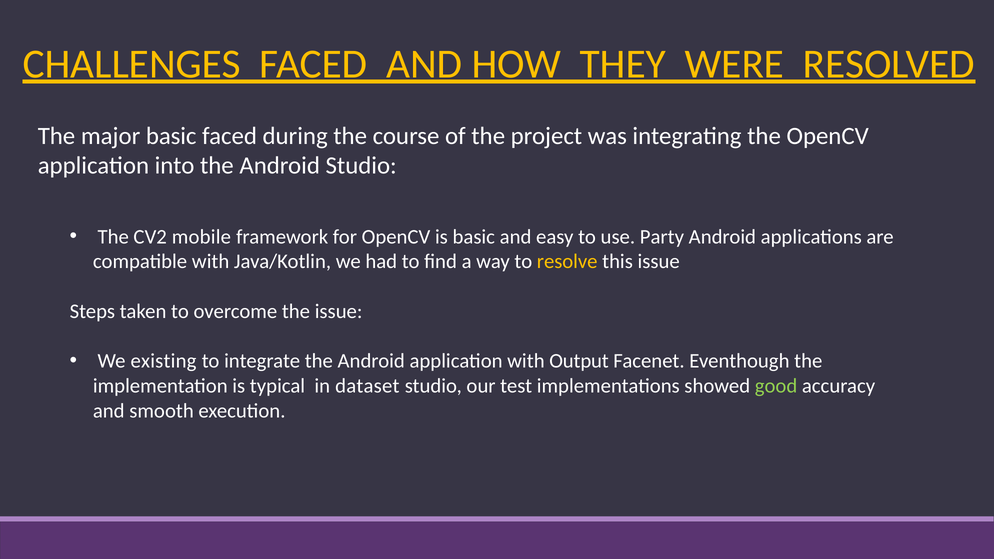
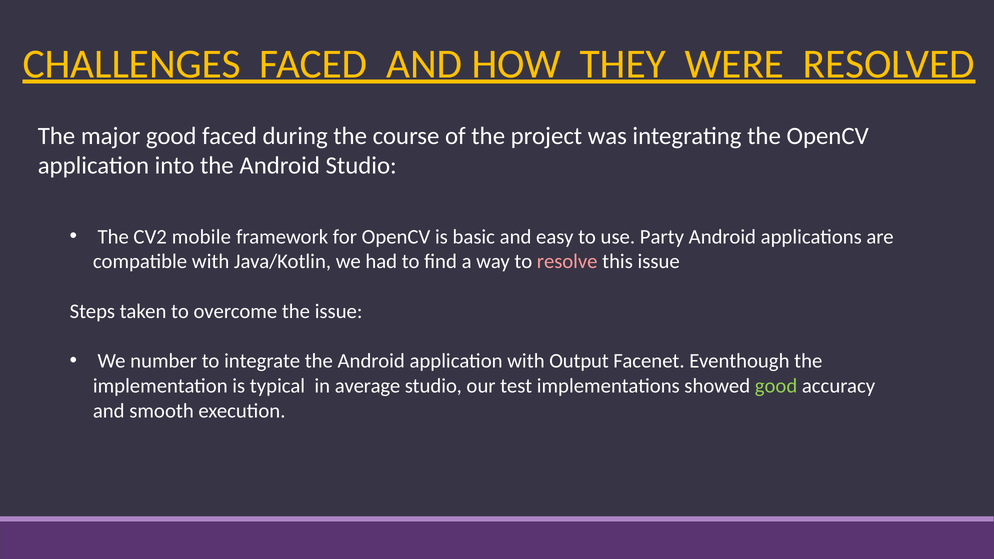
major basic: basic -> good
resolve colour: yellow -> pink
existing: existing -> number
dataset: dataset -> average
